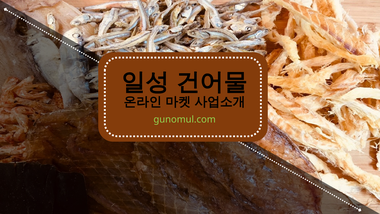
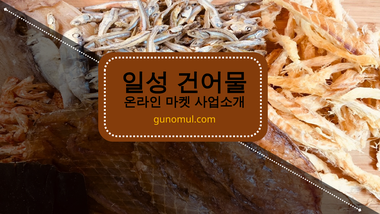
gunomul.com colour: light green -> yellow
